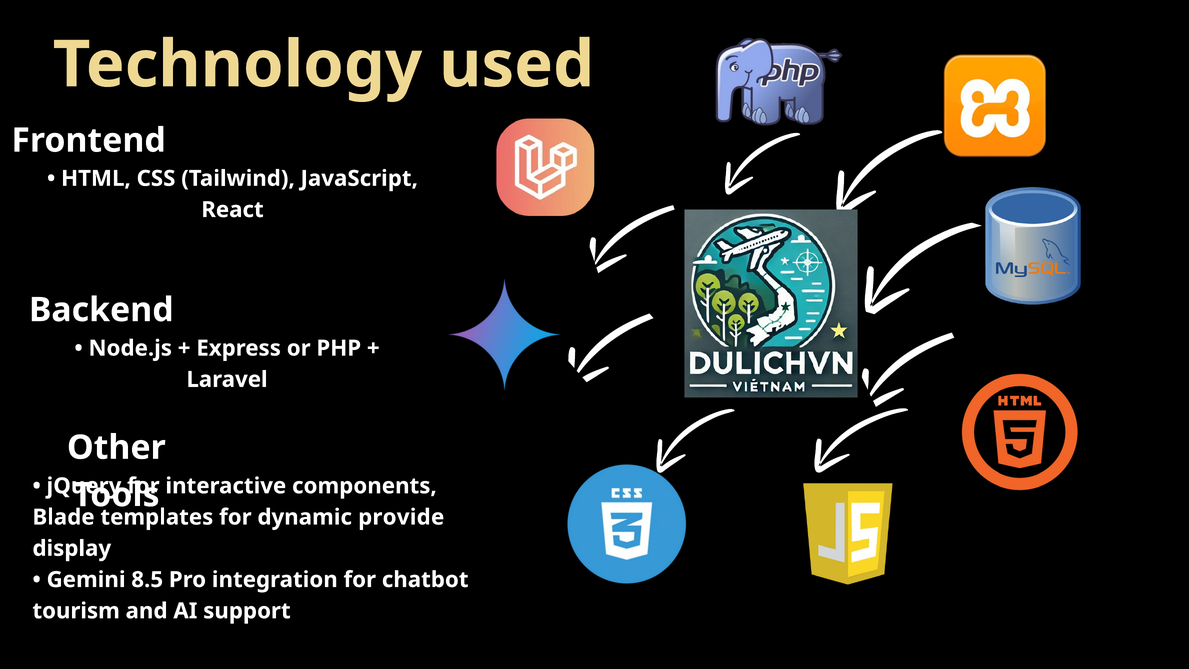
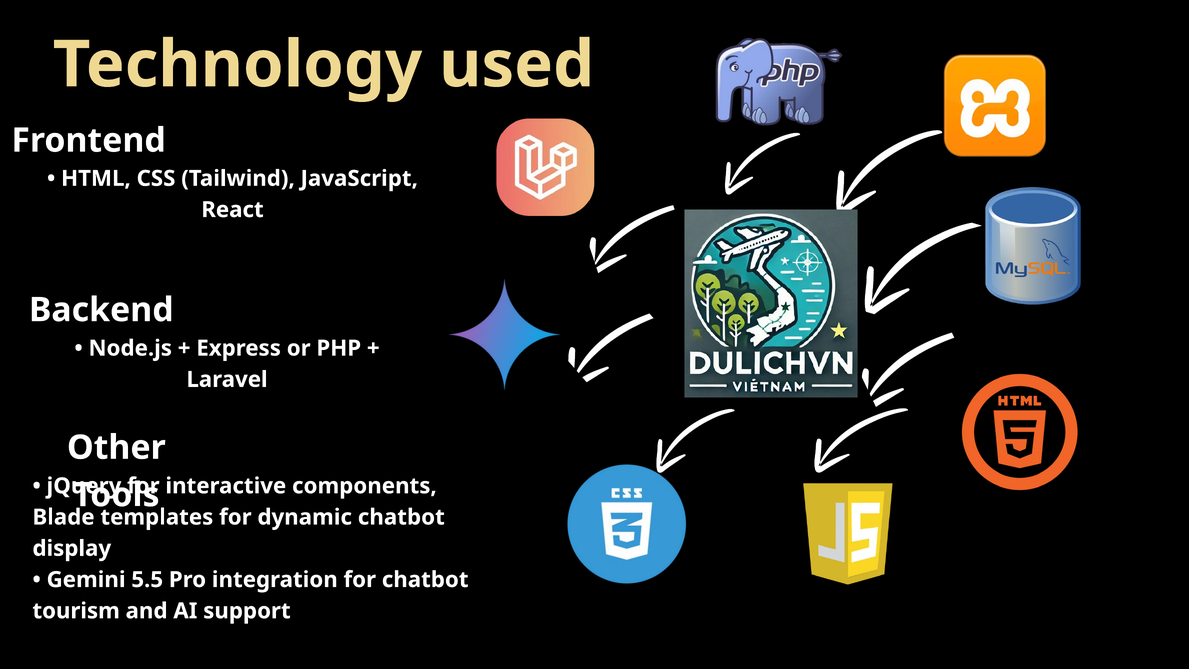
dynamic provide: provide -> chatbot
8.5: 8.5 -> 5.5
